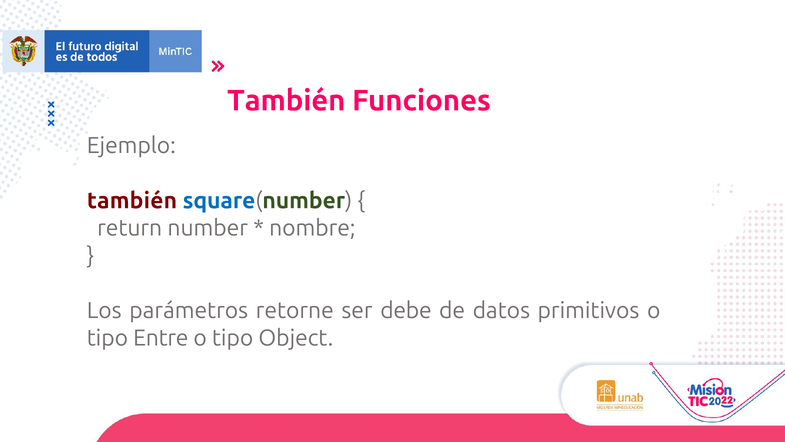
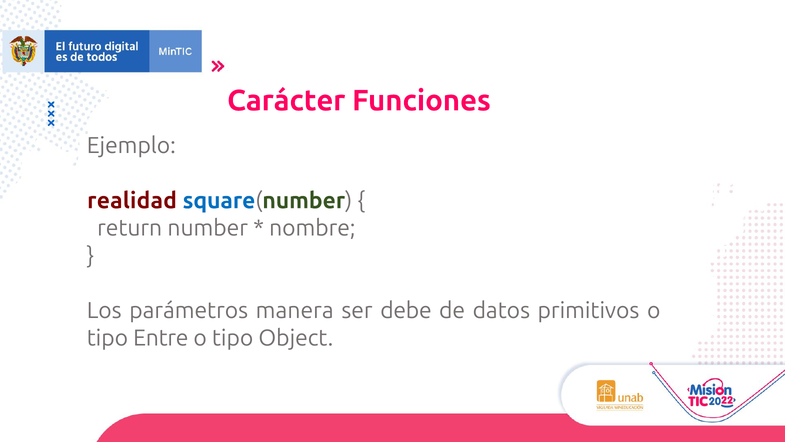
También at (286, 101): También -> Carácter
también at (132, 200): también -> realidad
retorne: retorne -> manera
